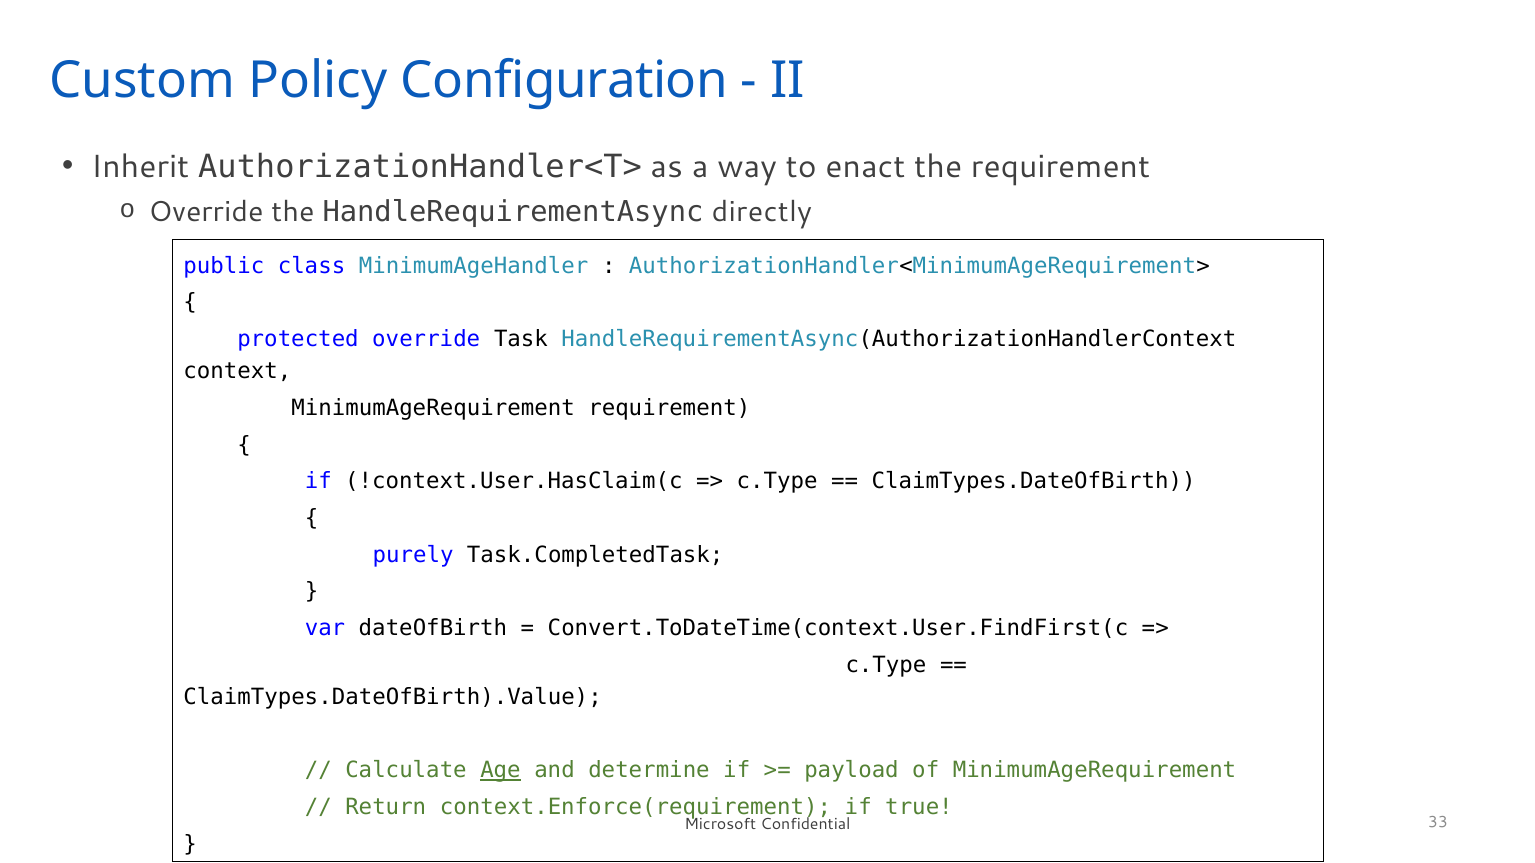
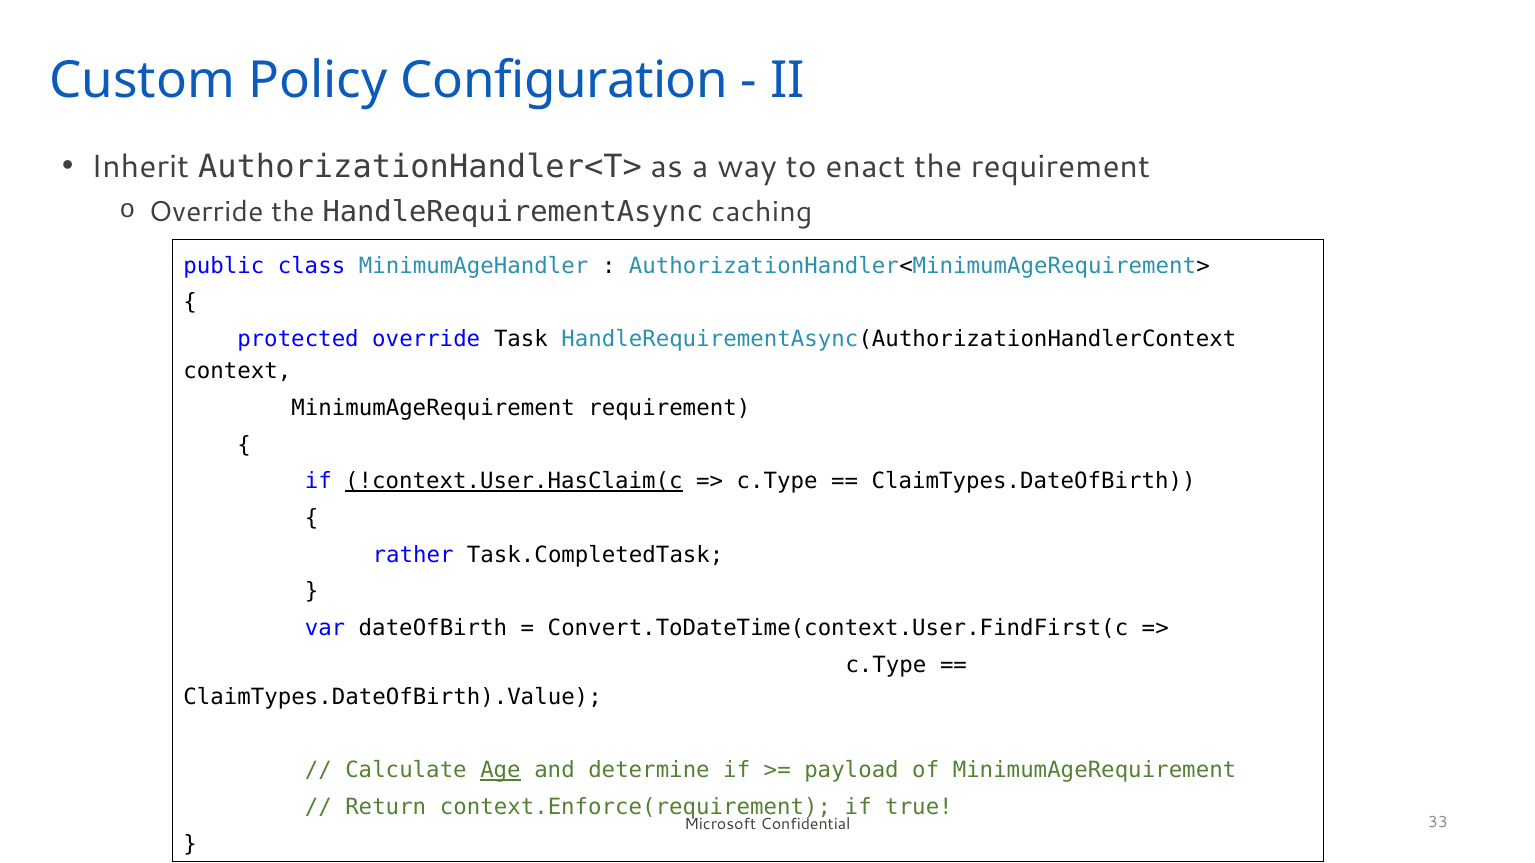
directly: directly -> caching
!context.User.HasClaim(c underline: none -> present
purely: purely -> rather
